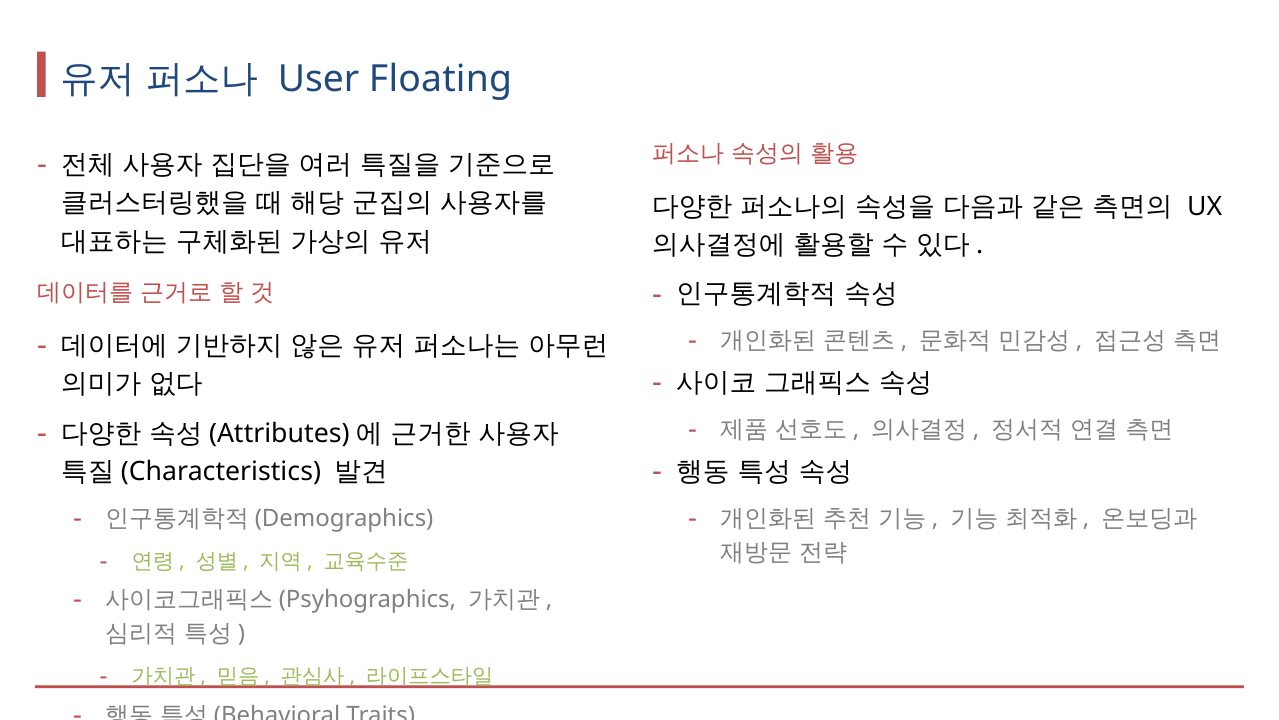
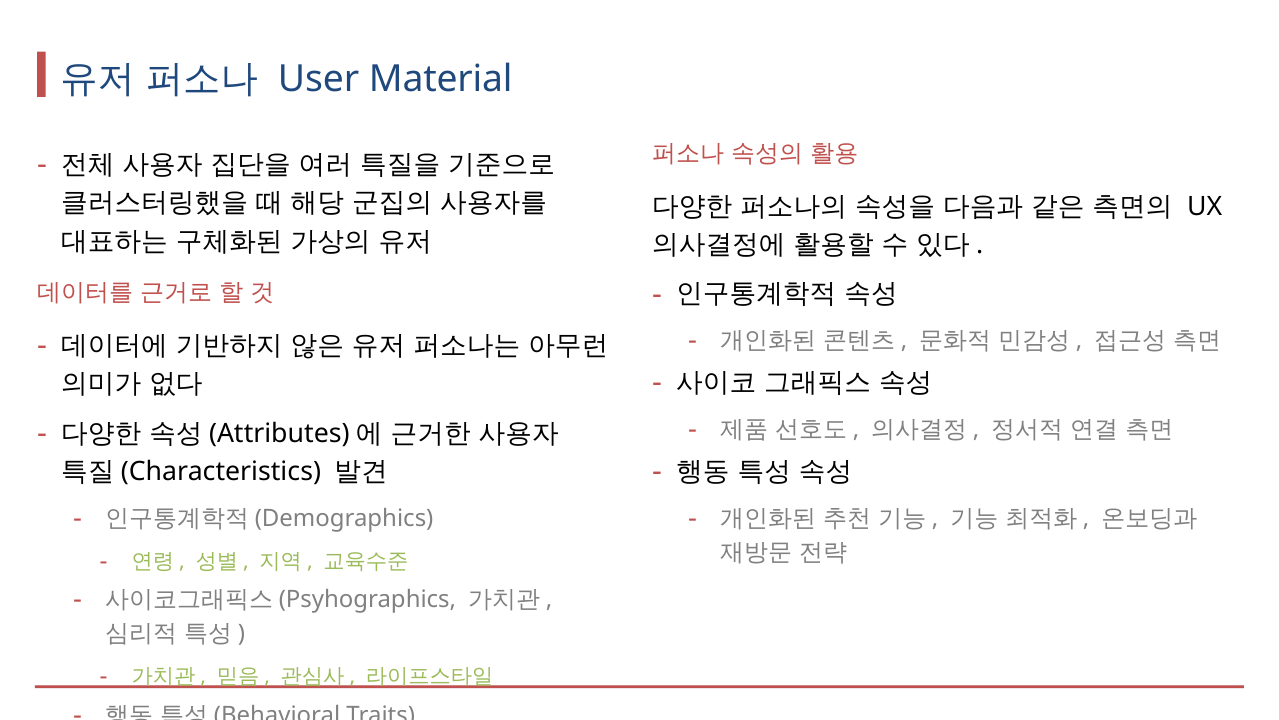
Floating: Floating -> Material
